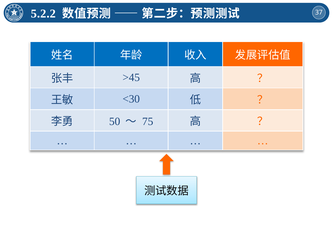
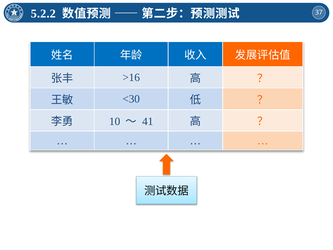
>45: >45 -> >16
50: 50 -> 10
75: 75 -> 41
